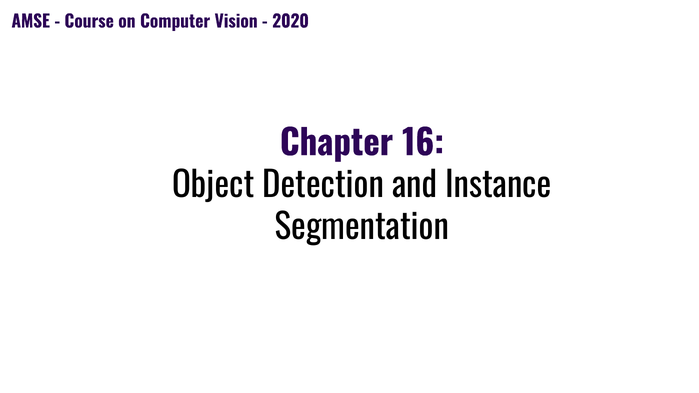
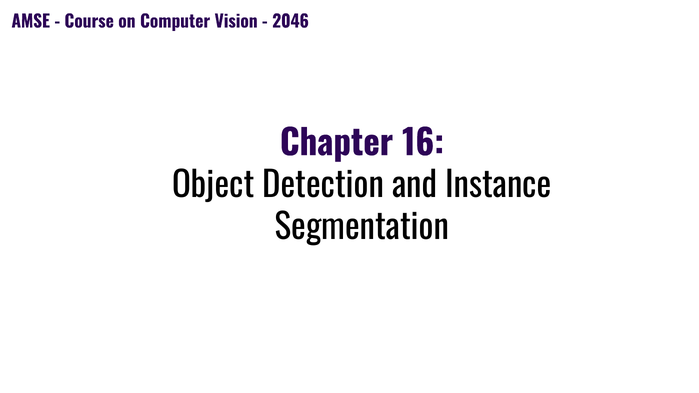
2020: 2020 -> 2046
